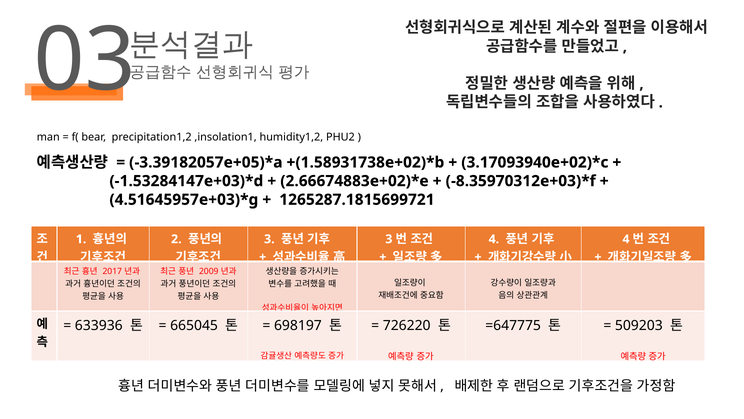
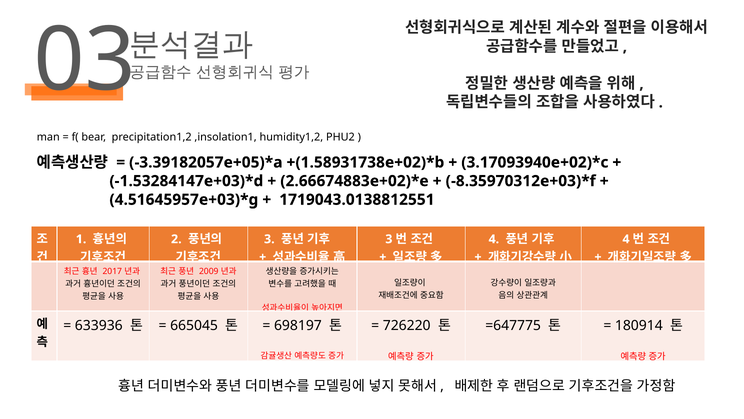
1265287.1815699721: 1265287.1815699721 -> 1719043.0138812551
509203: 509203 -> 180914
